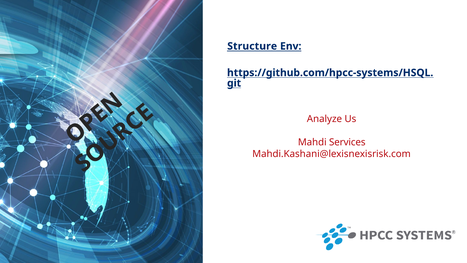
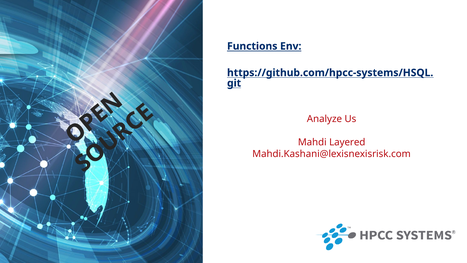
Structure: Structure -> Functions
Services: Services -> Layered
